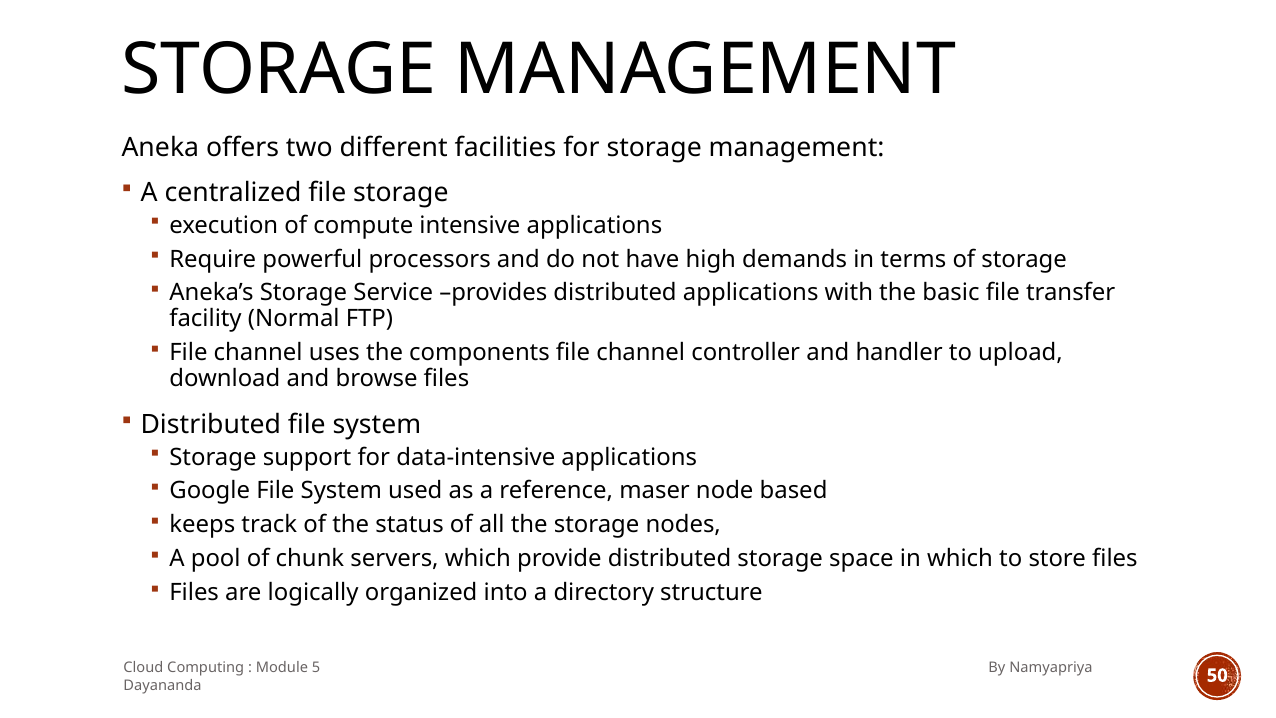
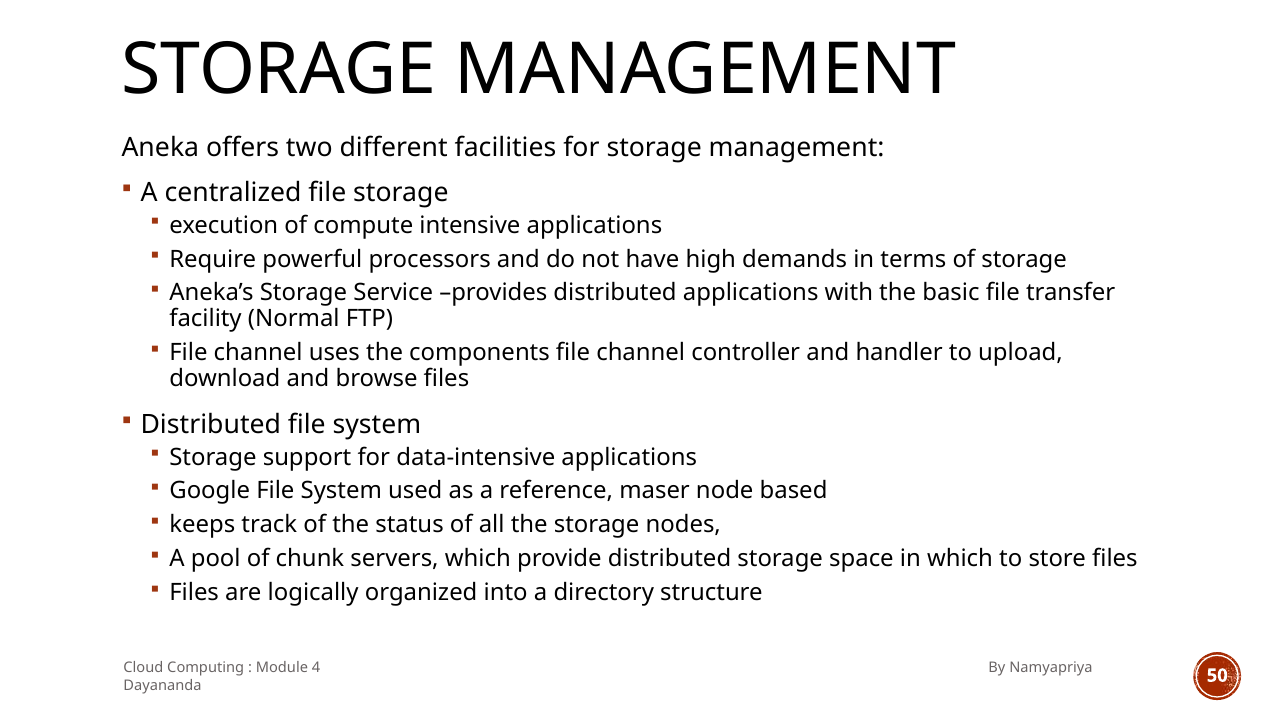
5: 5 -> 4
